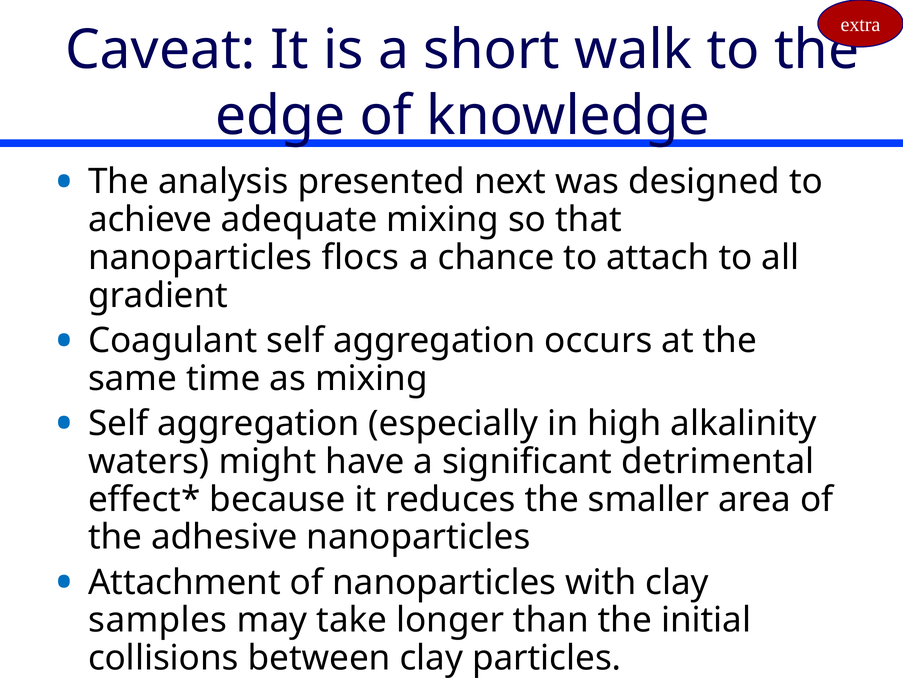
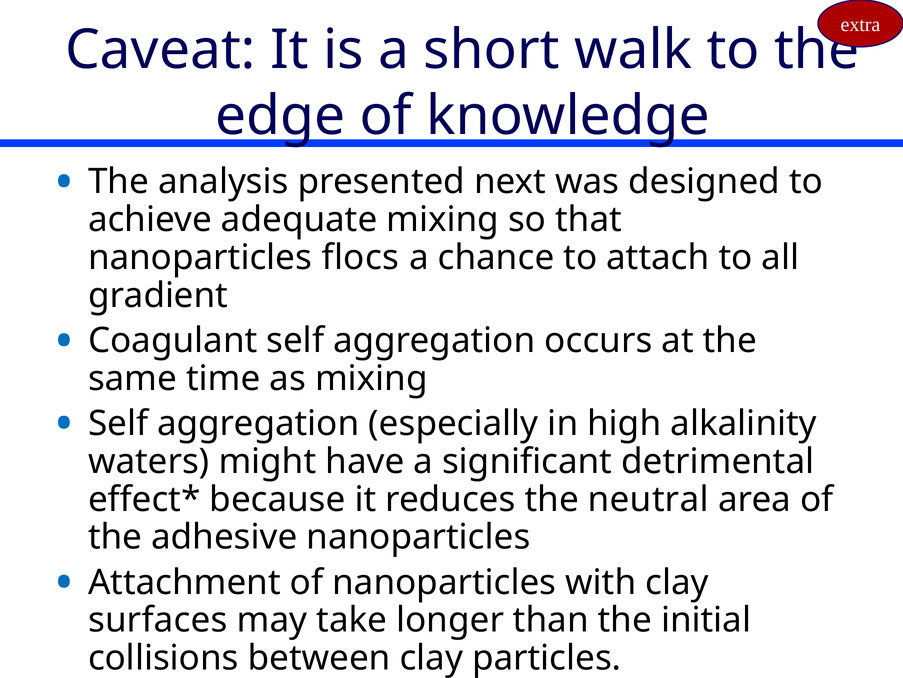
smaller: smaller -> neutral
samples: samples -> surfaces
